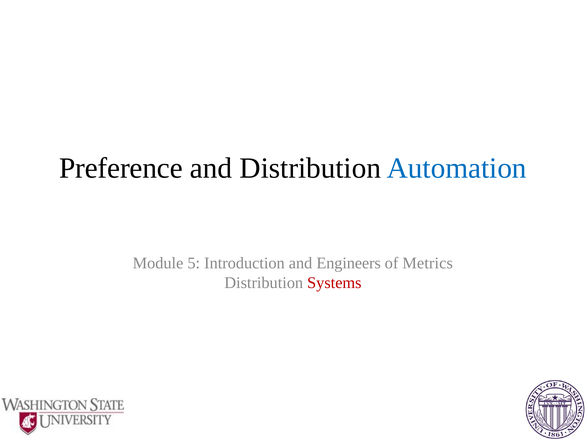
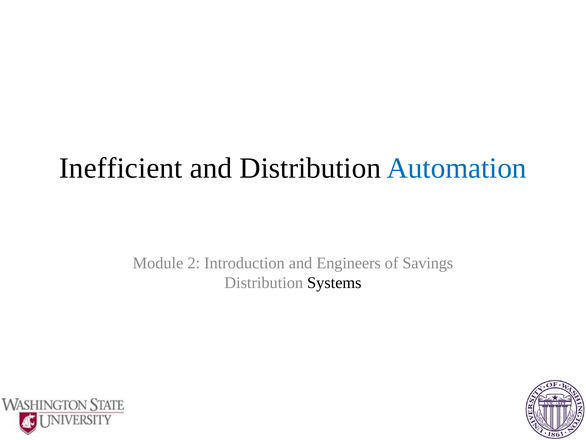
Preference: Preference -> Inefficient
5: 5 -> 2
Metrics: Metrics -> Savings
Systems colour: red -> black
